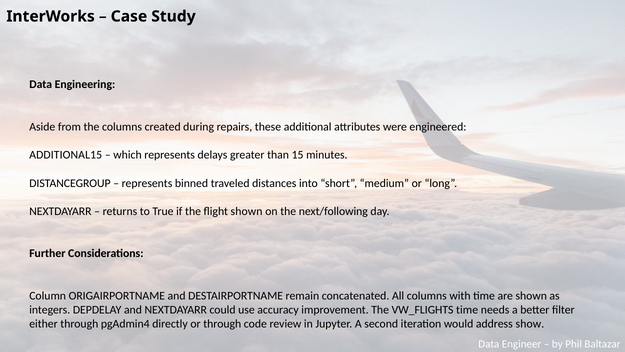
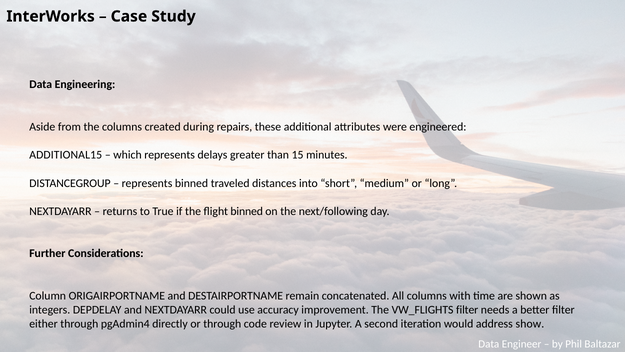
flight shown: shown -> binned
VW_FLIGHTS time: time -> filter
